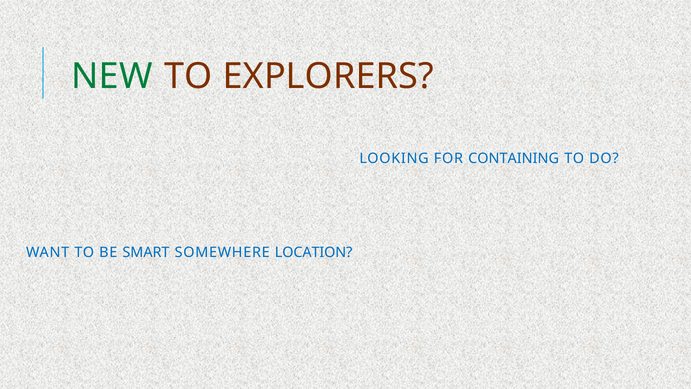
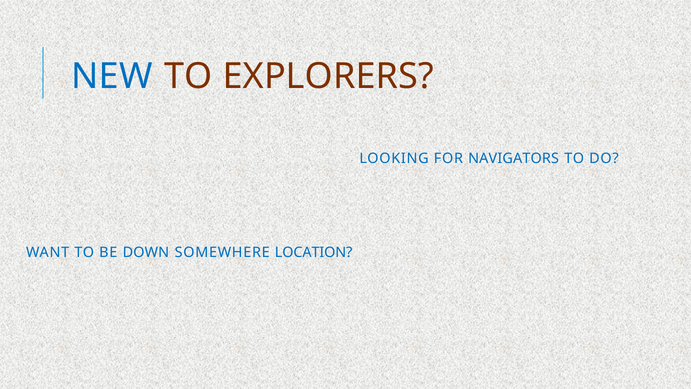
NEW colour: green -> blue
CONTAINING: CONTAINING -> NAVIGATORS
SMART: SMART -> DOWN
